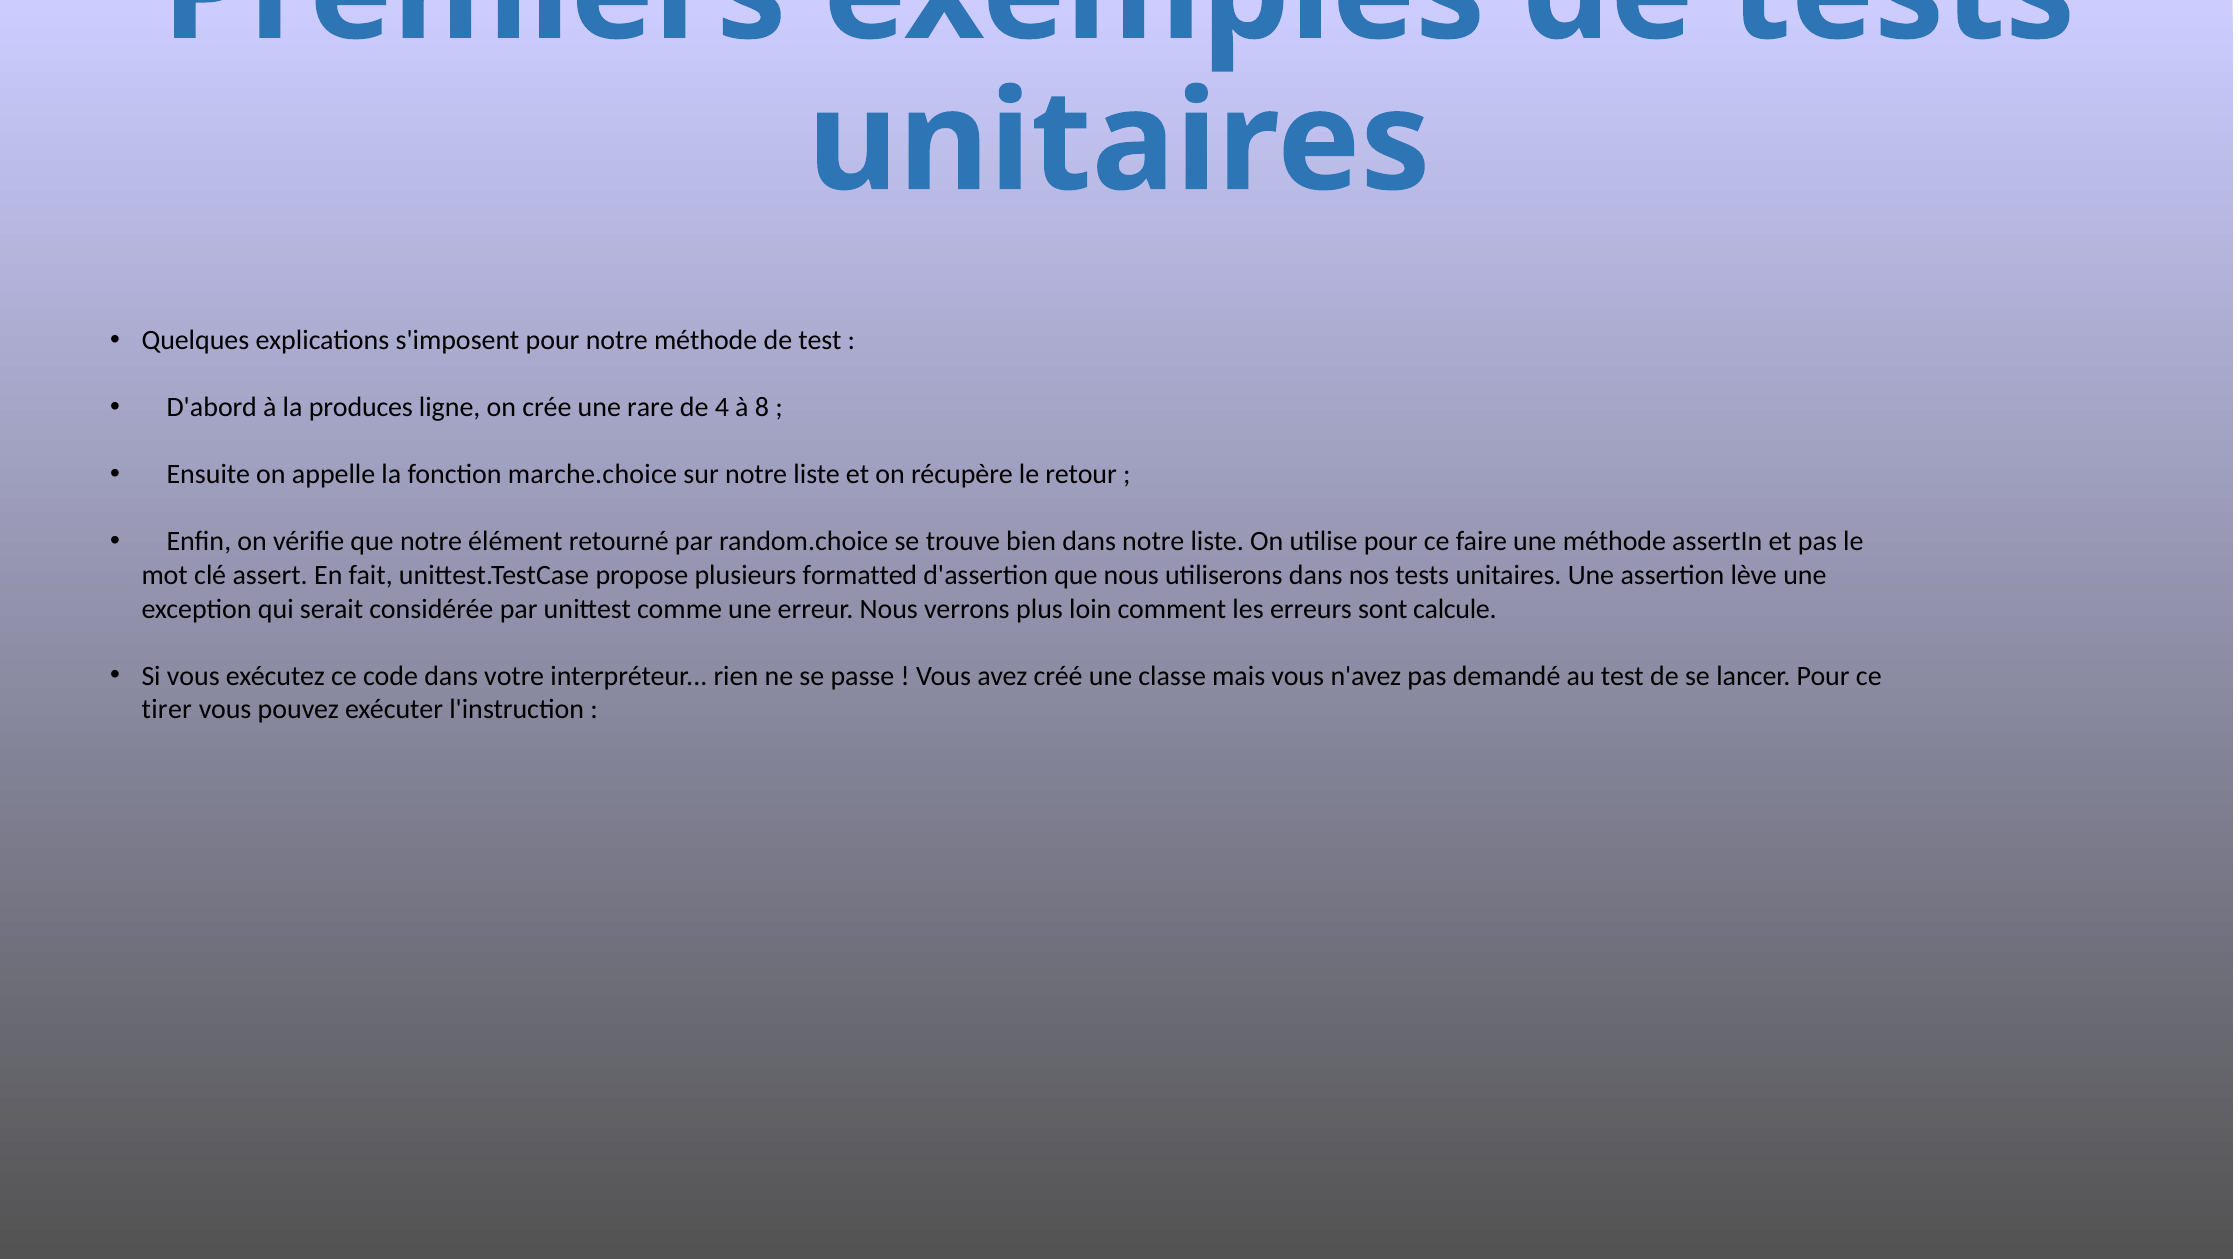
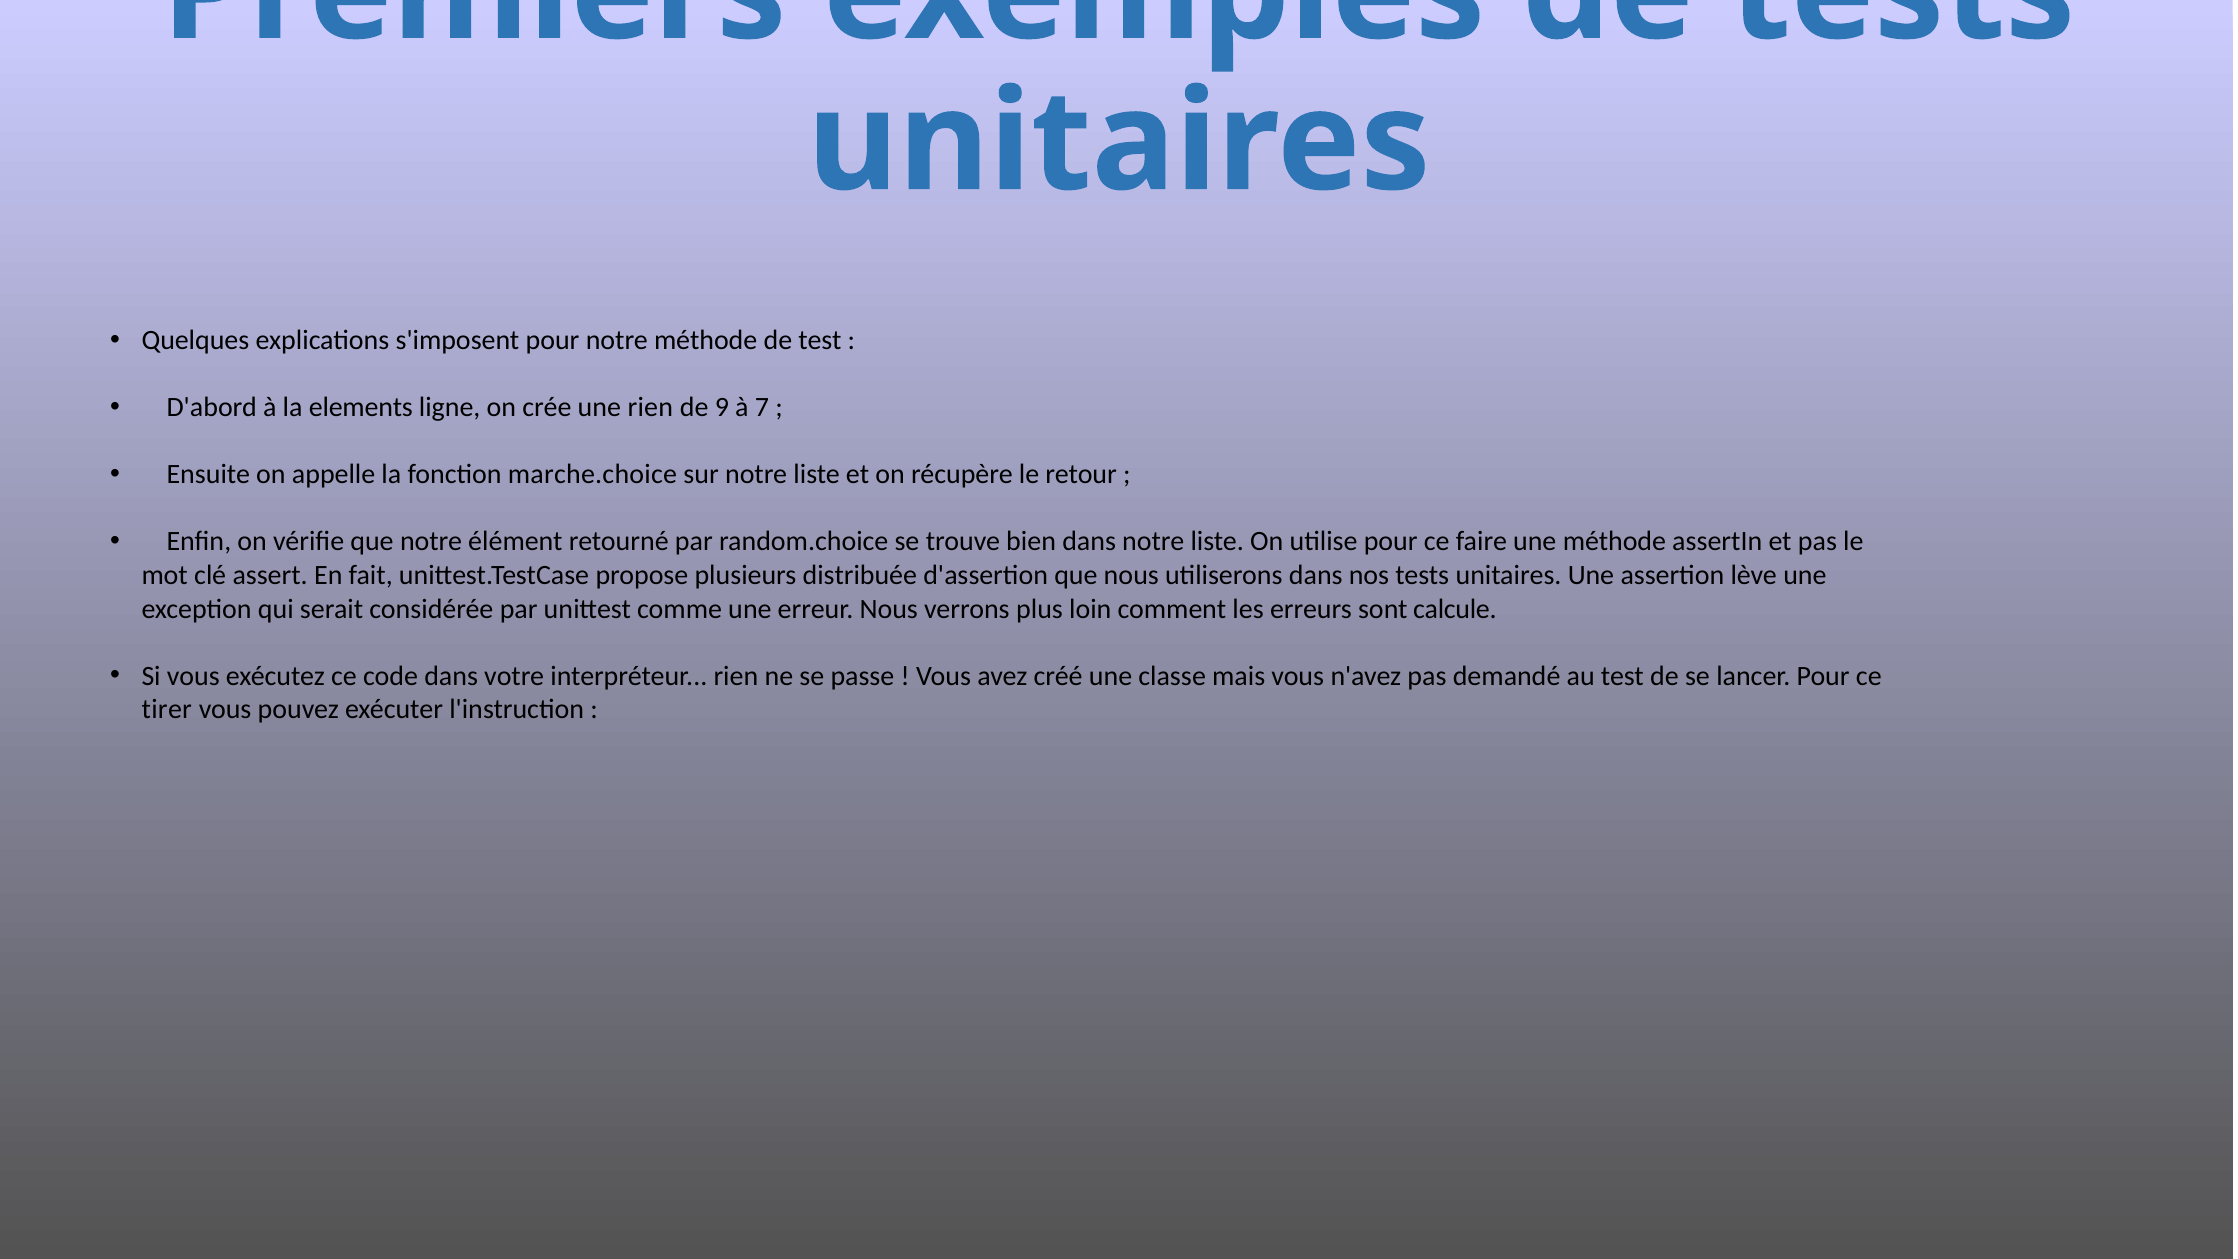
produces: produces -> elements
une rare: rare -> rien
4: 4 -> 9
8: 8 -> 7
formatted: formatted -> distribuée
